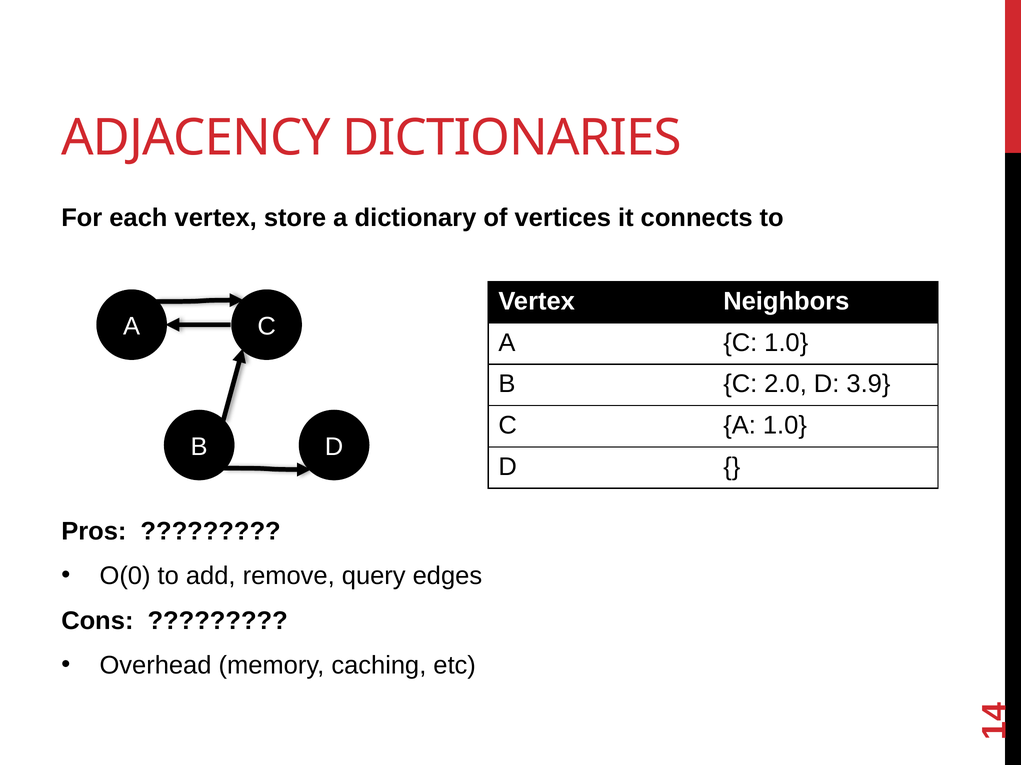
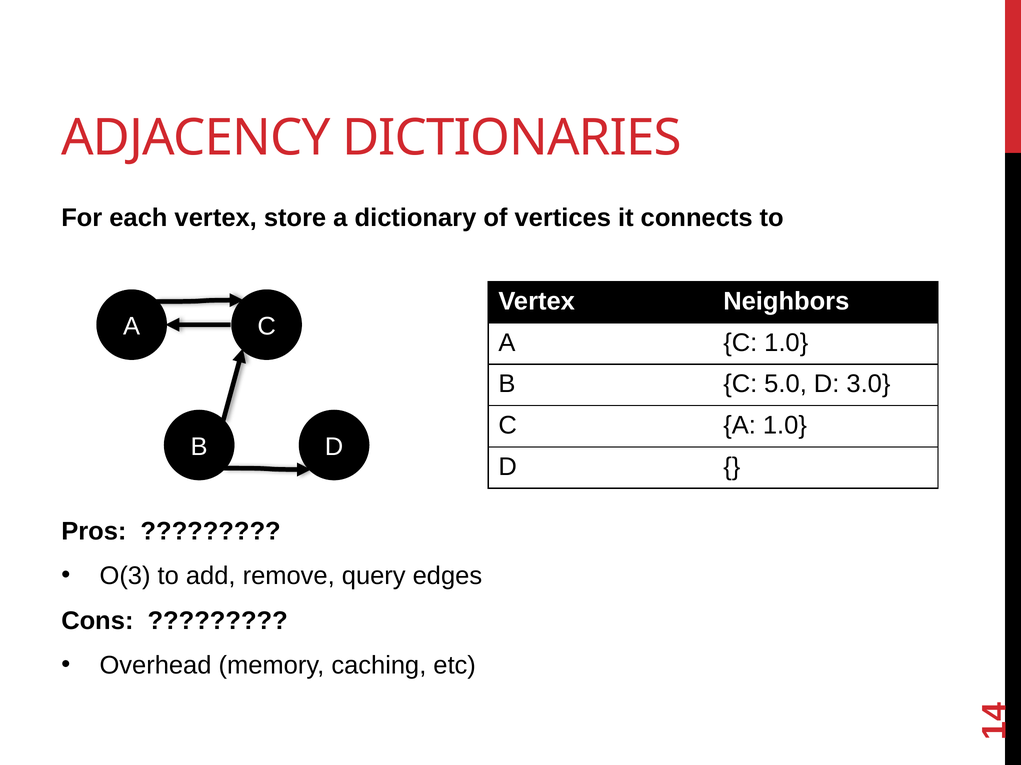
2.0: 2.0 -> 5.0
3.9: 3.9 -> 3.0
O(0: O(0 -> O(3
